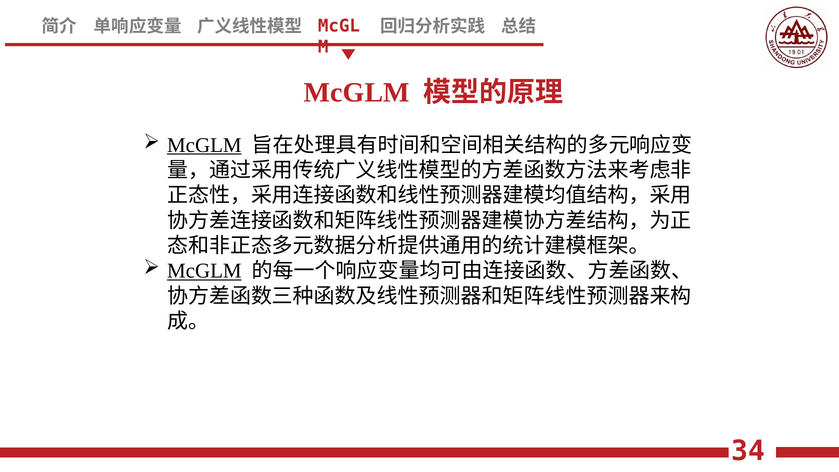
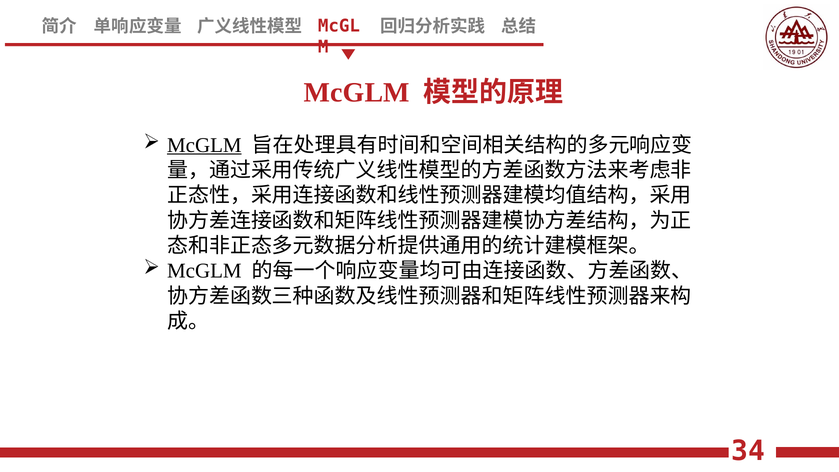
McGLM at (204, 271) underline: present -> none
